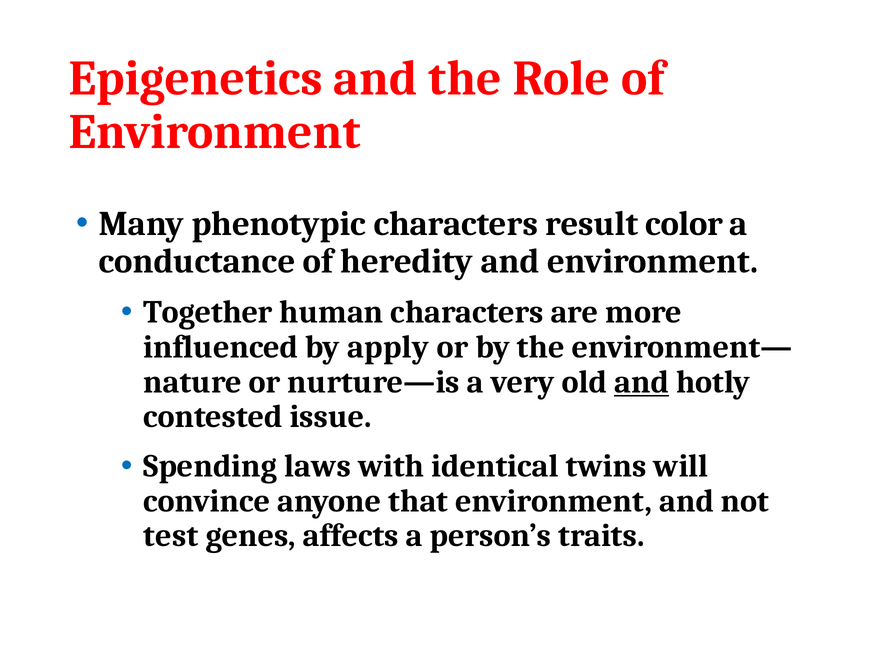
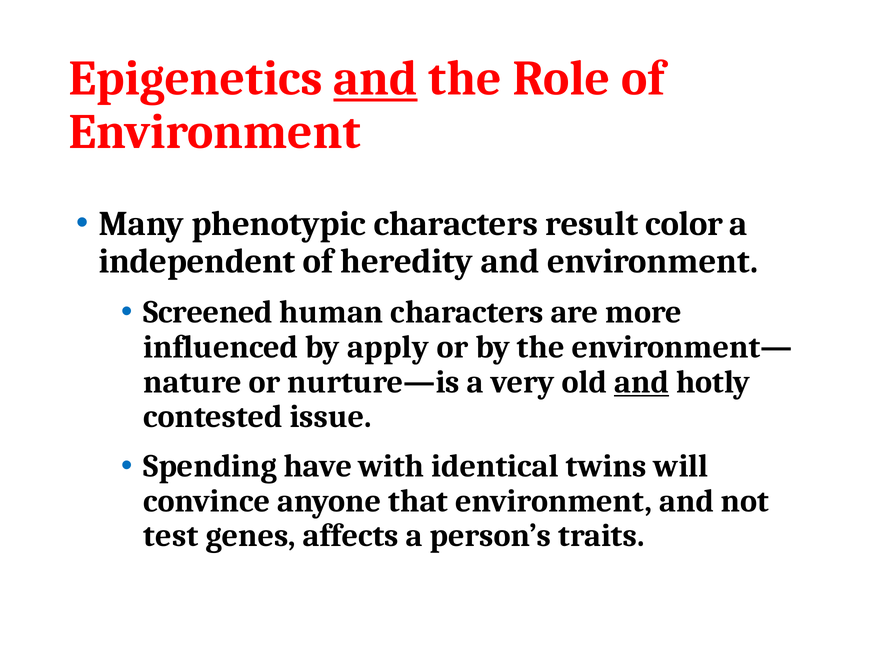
and at (376, 79) underline: none -> present
conductance: conductance -> independent
Together: Together -> Screened
laws: laws -> have
